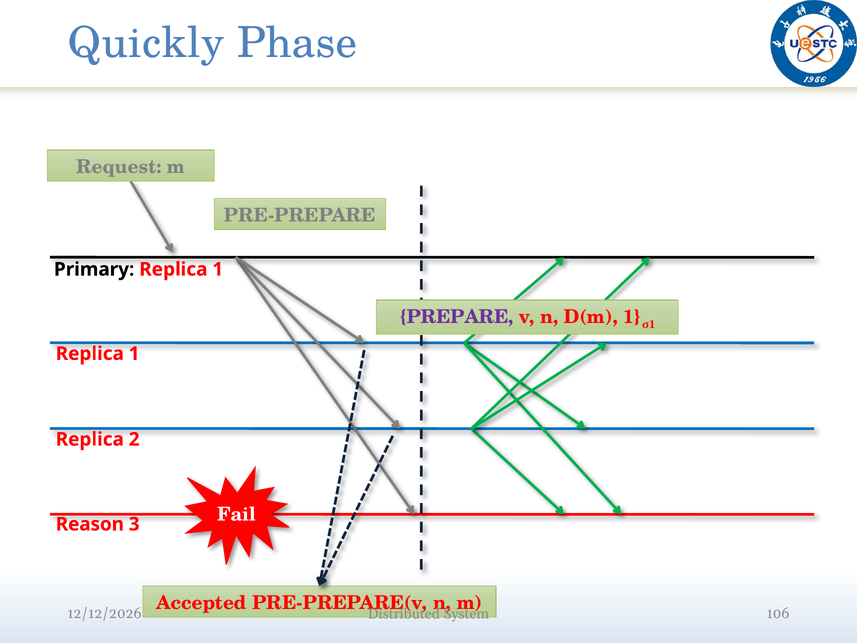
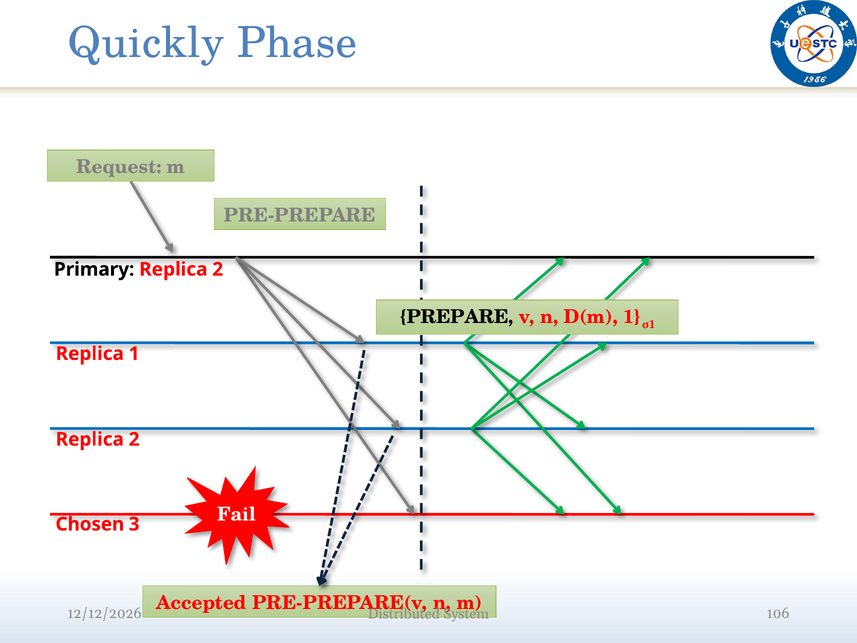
1 at (218, 269): 1 -> 2
PREPARE colour: purple -> black
Reason: Reason -> Chosen
